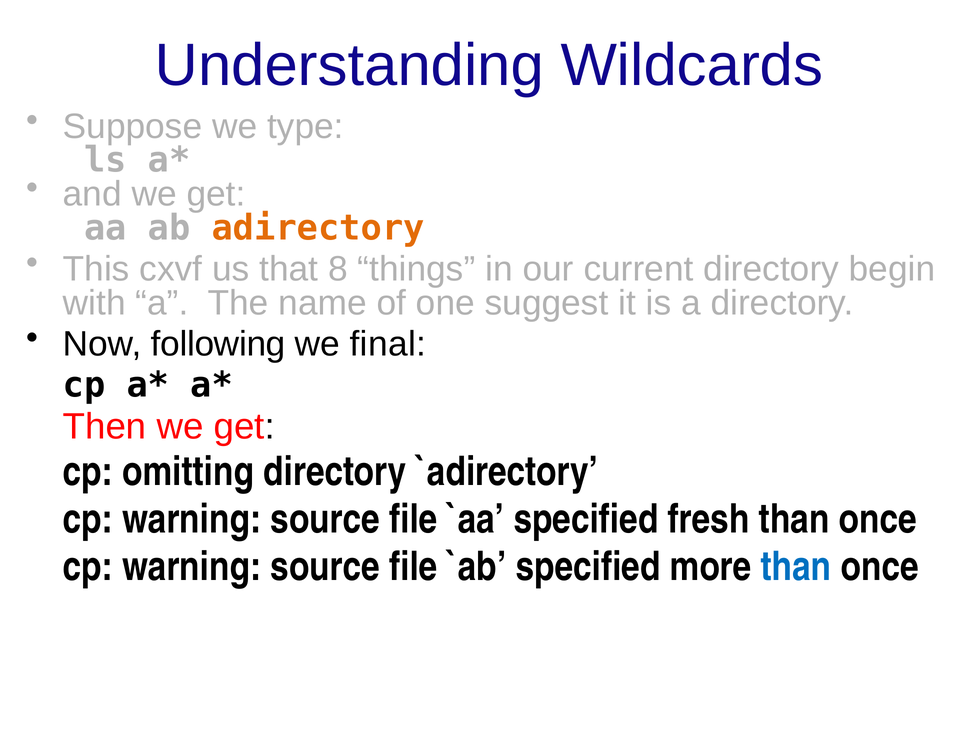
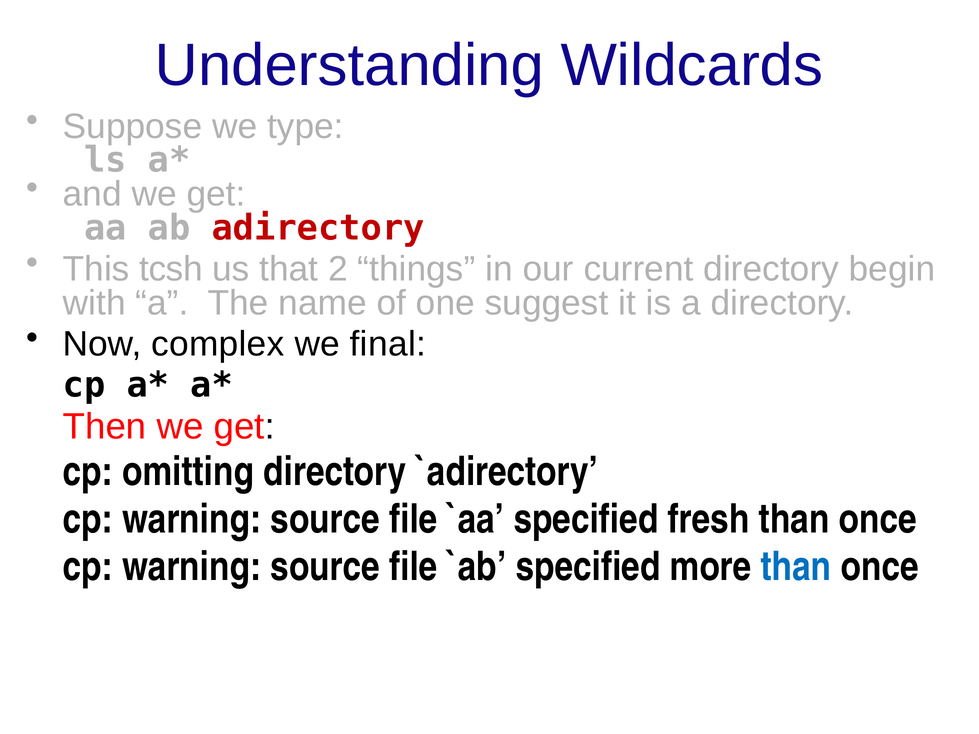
adirectory colour: orange -> red
cxvf: cxvf -> tcsh
8: 8 -> 2
following: following -> complex
